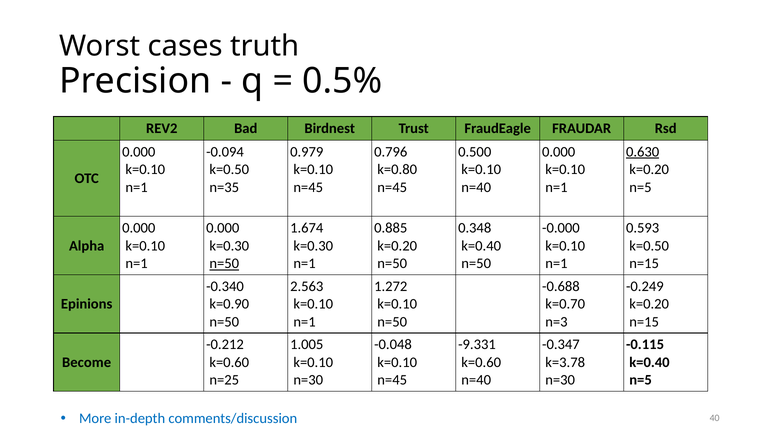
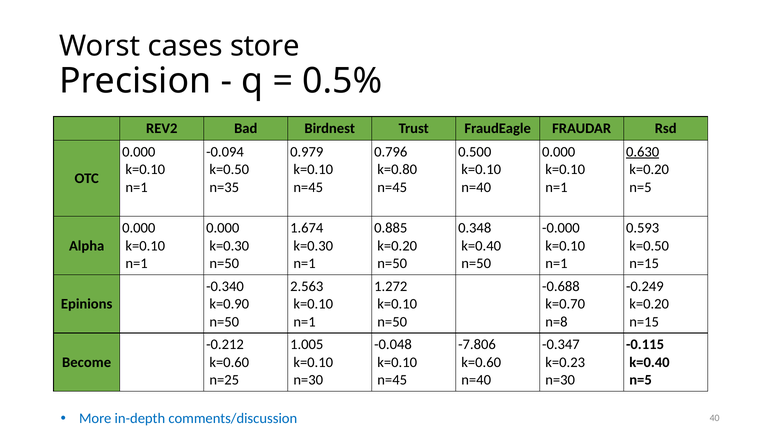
truth: truth -> store
n=50 at (224, 264) underline: present -> none
n=3: n=3 -> n=8
-9.331: -9.331 -> -7.806
k=3.78: k=3.78 -> k=0.23
